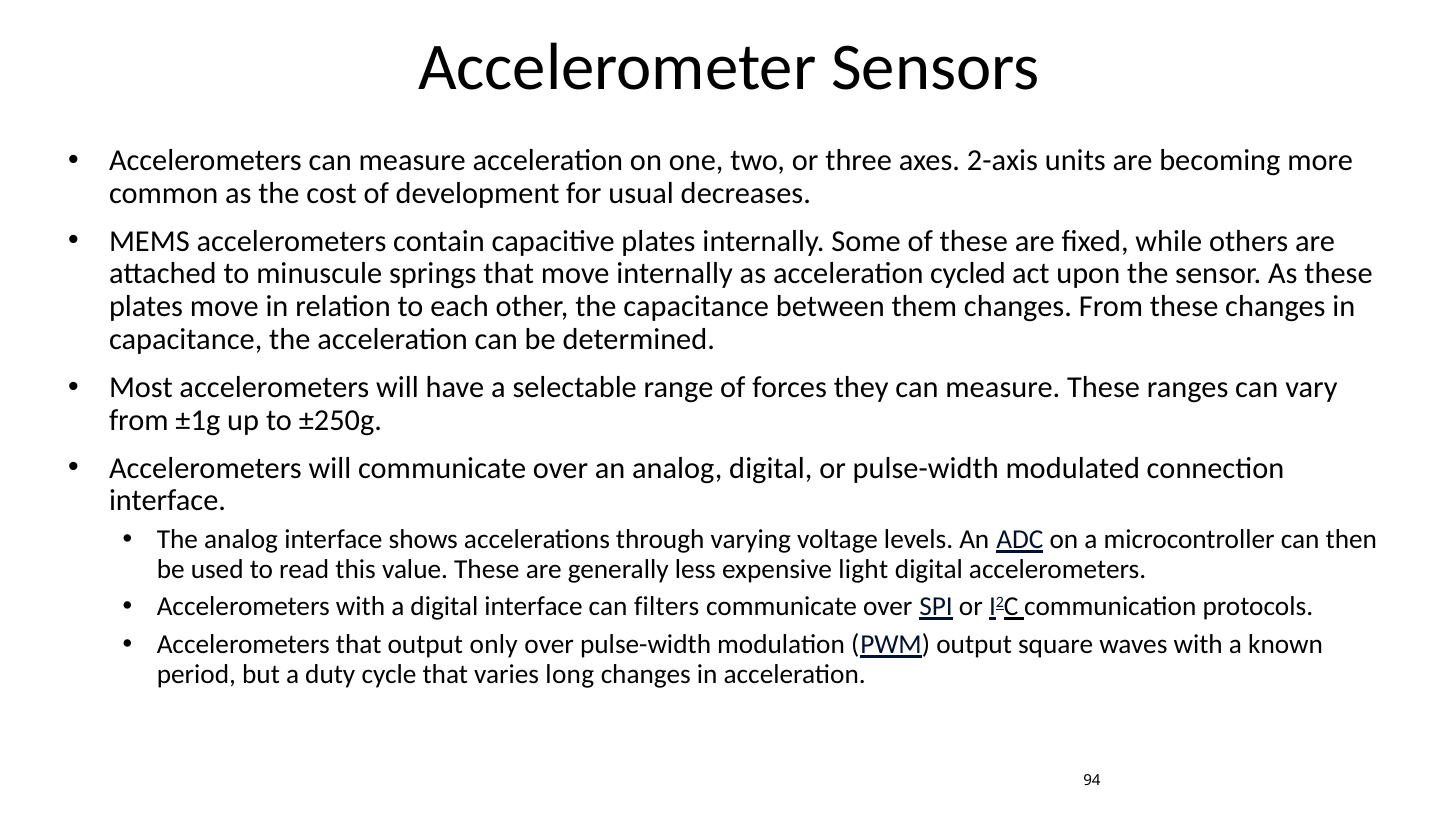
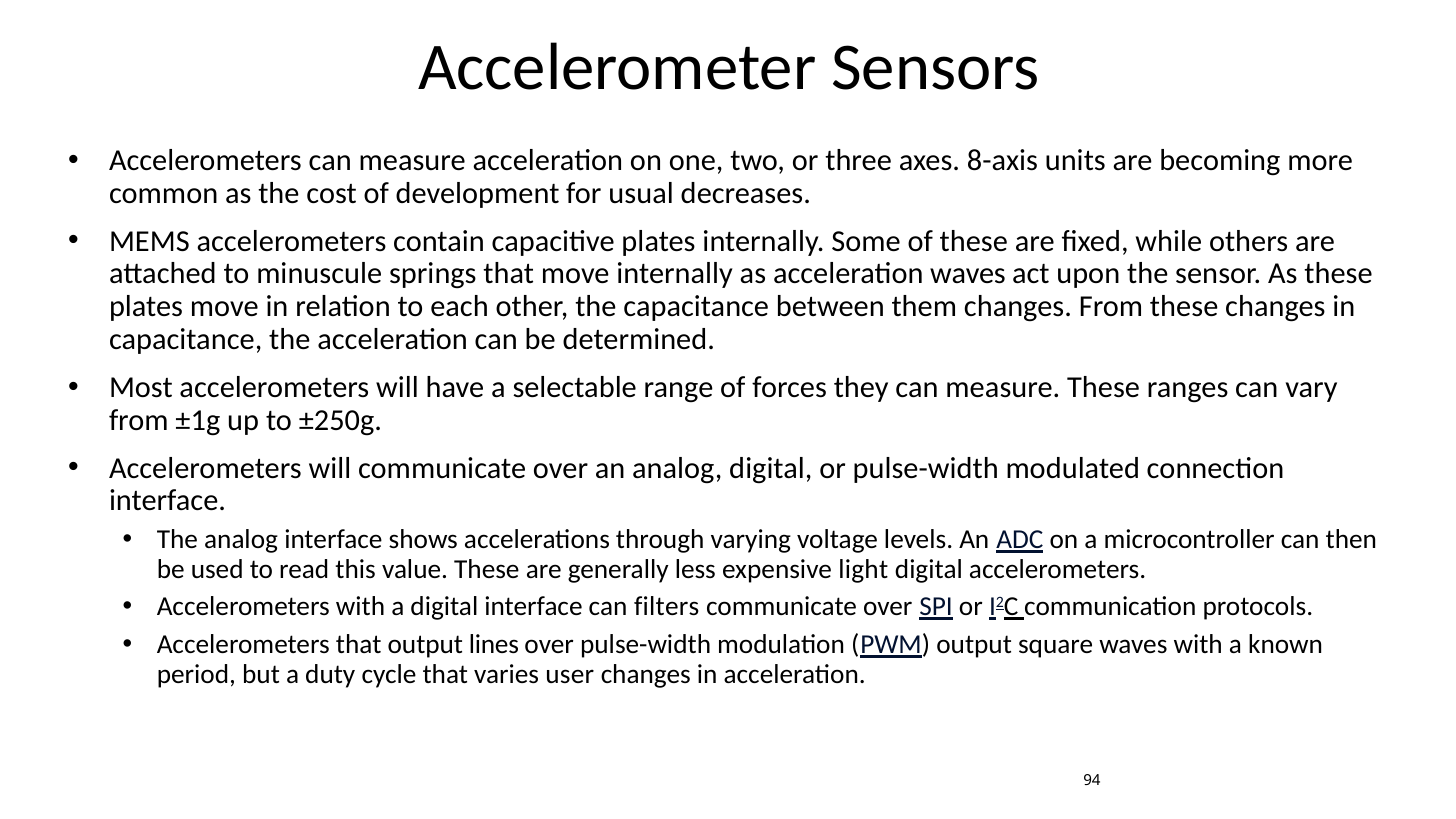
2-axis: 2-axis -> 8-axis
acceleration cycled: cycled -> waves
only: only -> lines
long: long -> user
